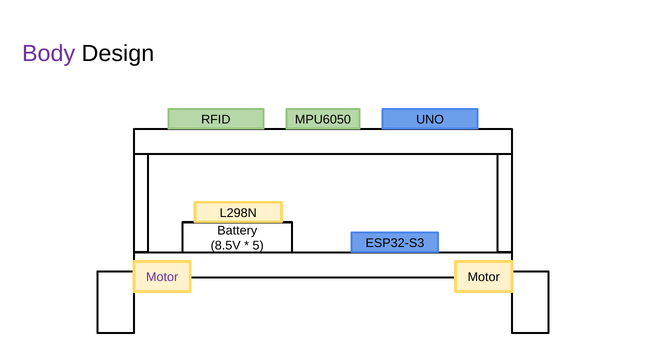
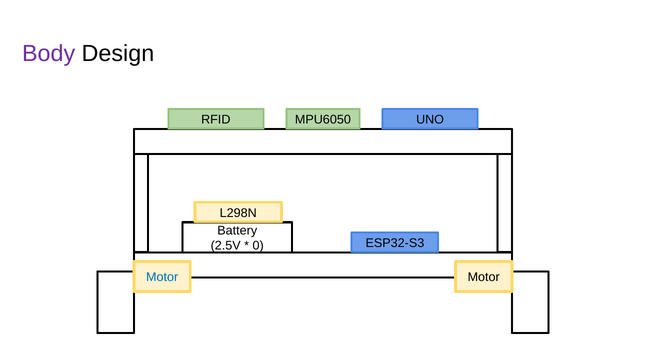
8.5V: 8.5V -> 2.5V
5: 5 -> 0
Motor at (162, 278) colour: purple -> blue
